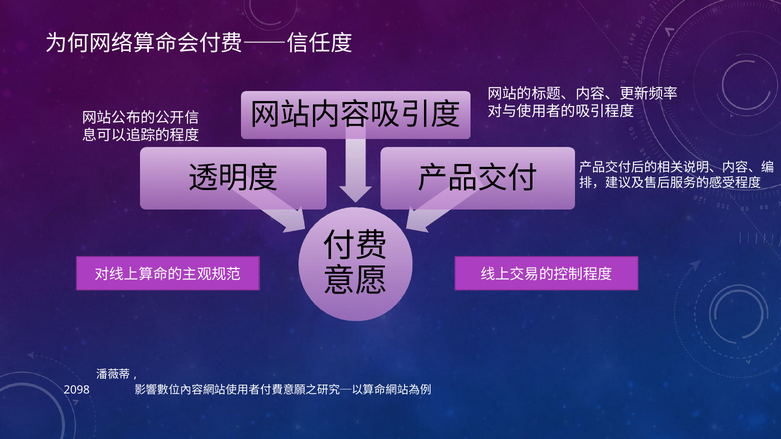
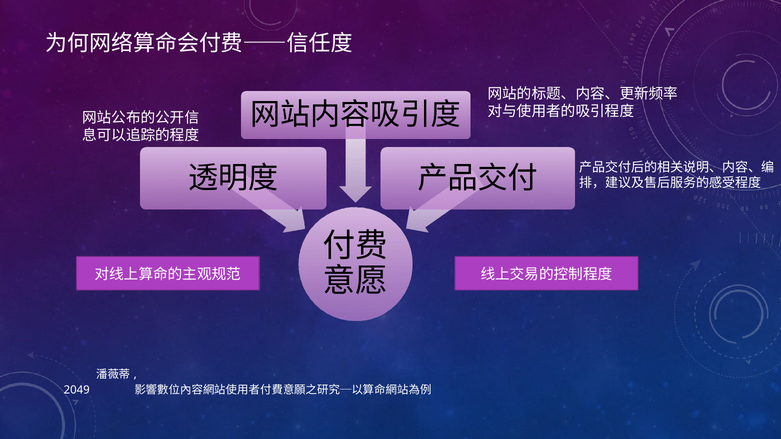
2098: 2098 -> 2049
